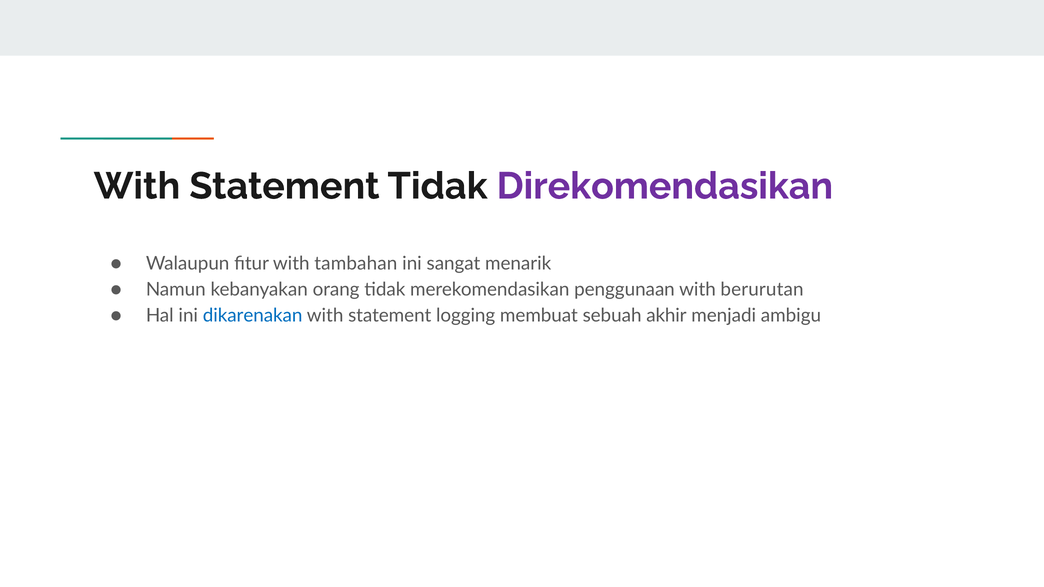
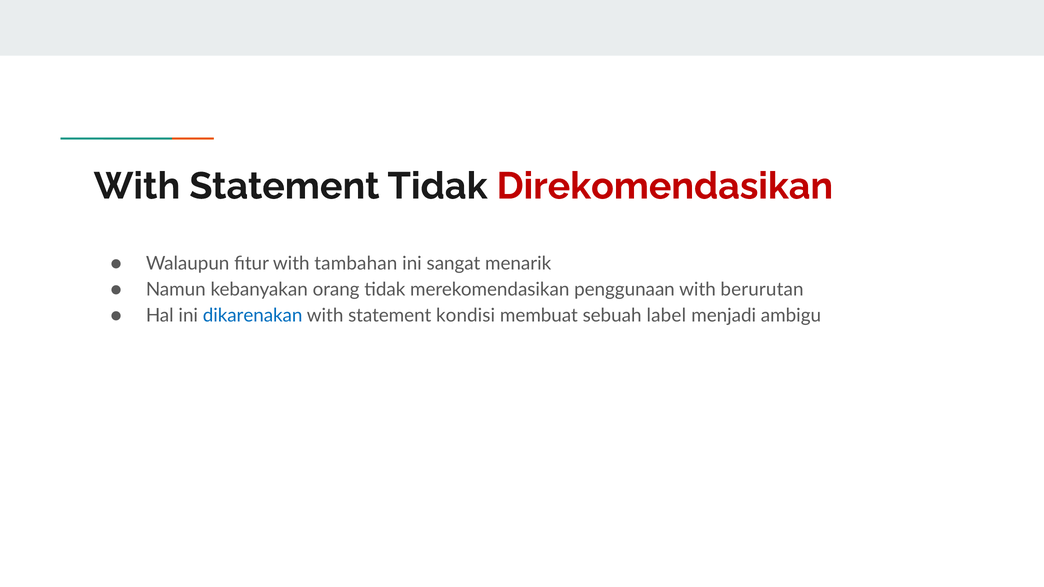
Direkomendasikan colour: purple -> red
logging: logging -> kondisi
akhir: akhir -> label
